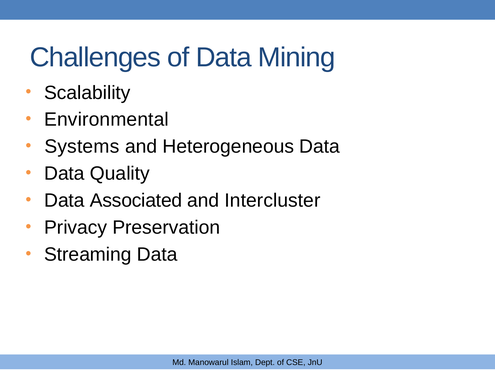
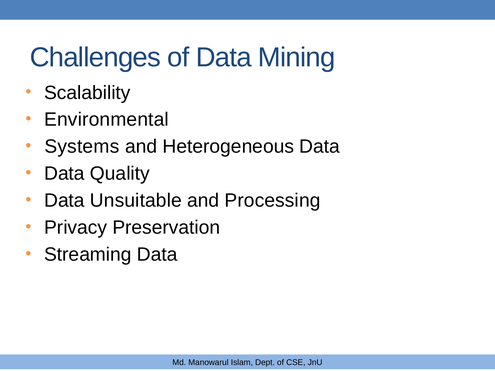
Associated: Associated -> Unsuitable
Intercluster: Intercluster -> Processing
